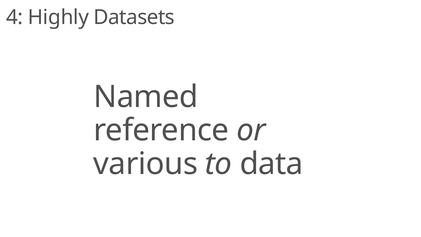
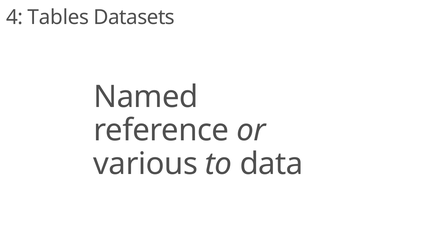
Highly: Highly -> Tables
